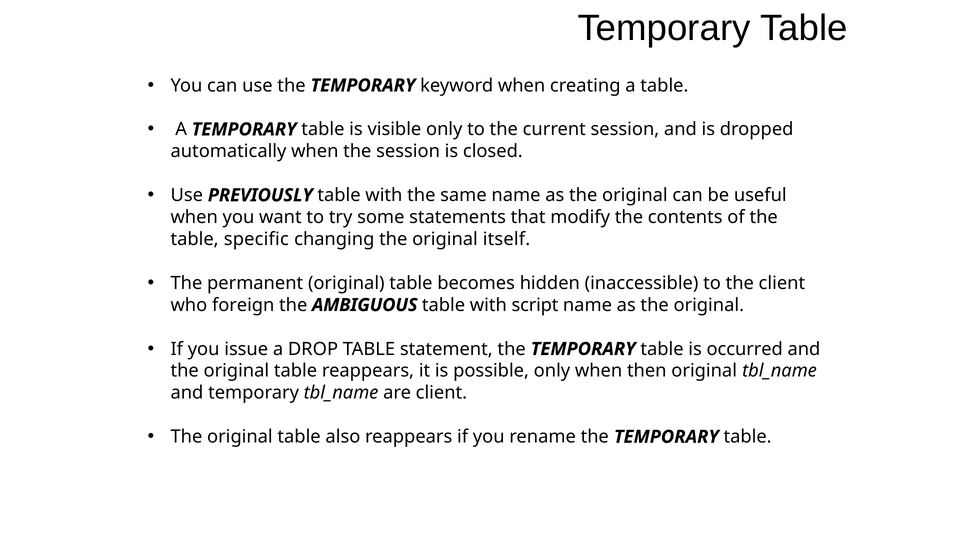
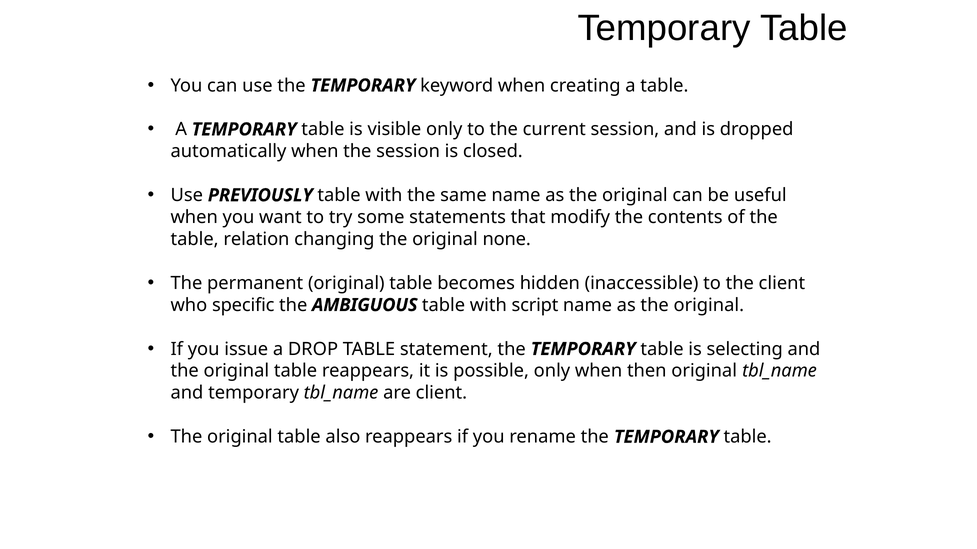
specific: specific -> relation
itself: itself -> none
foreign: foreign -> specific
occurred: occurred -> selecting
